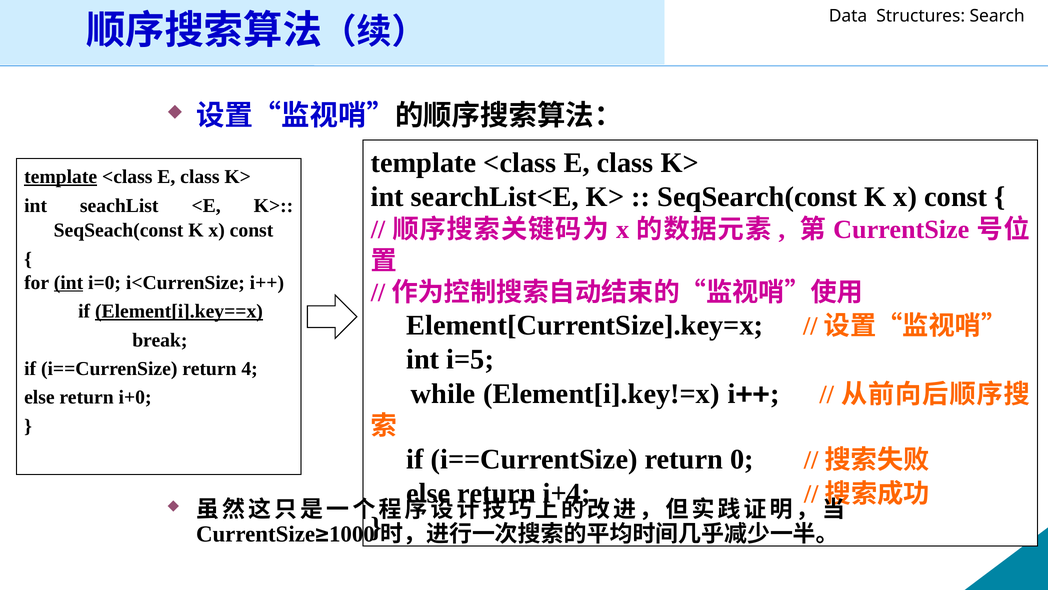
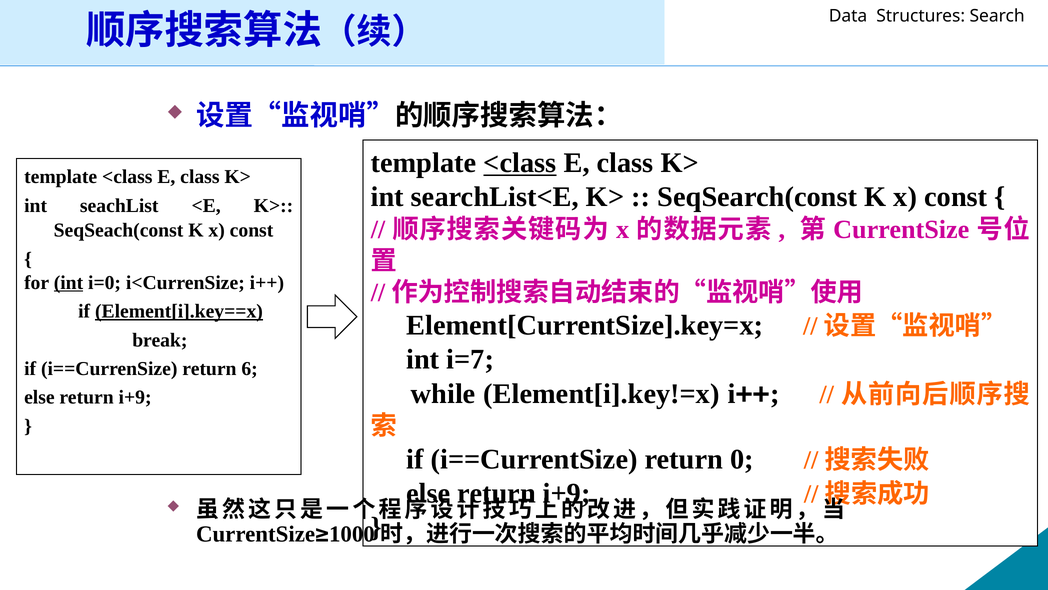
<class at (520, 163) underline: none -> present
template at (61, 177) underline: present -> none
i=5: i=5 -> i=7
4: 4 -> 6
i+0 at (135, 397): i+0 -> i+9
i+4 at (567, 493): i+4 -> i+9
